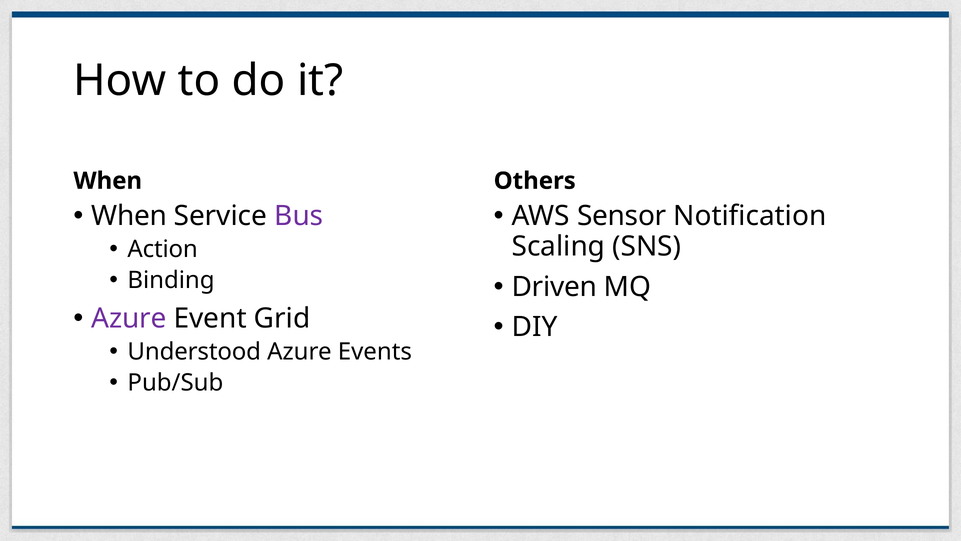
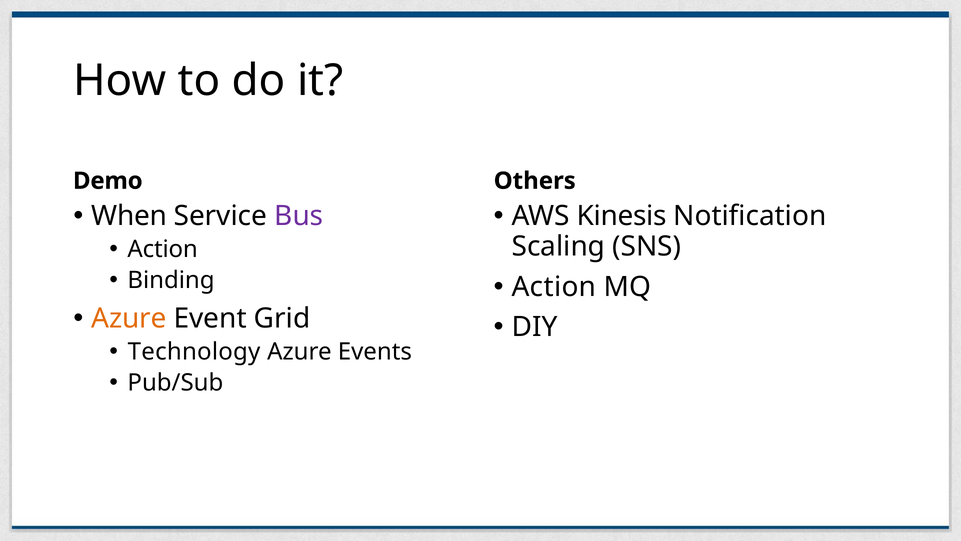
When at (108, 181): When -> Demo
Sensor: Sensor -> Kinesis
Driven at (554, 287): Driven -> Action
Azure at (129, 318) colour: purple -> orange
Understood: Understood -> Technology
